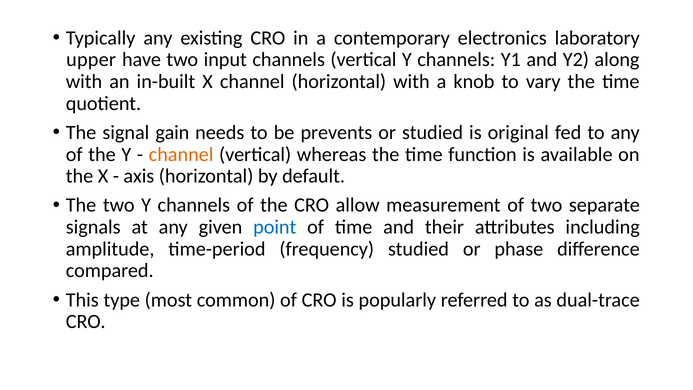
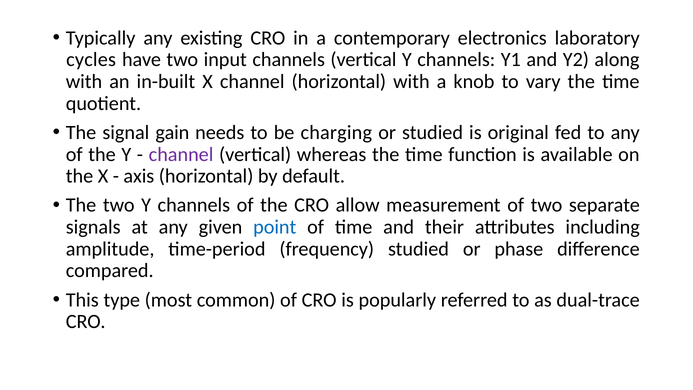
upper: upper -> cycles
prevents: prevents -> charging
channel at (181, 154) colour: orange -> purple
